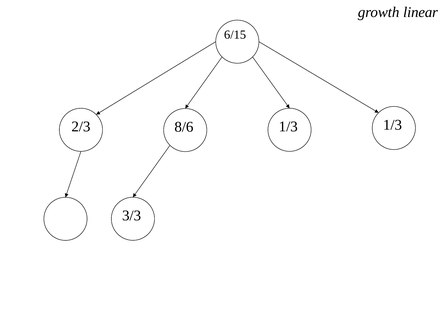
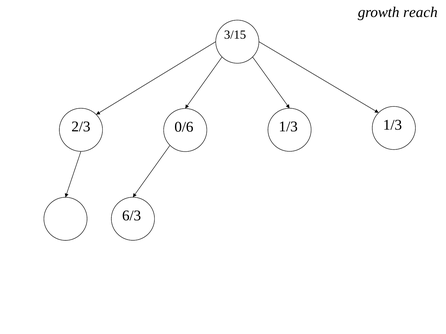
linear: linear -> reach
6/15: 6/15 -> 3/15
8/6: 8/6 -> 0/6
3/3: 3/3 -> 6/3
